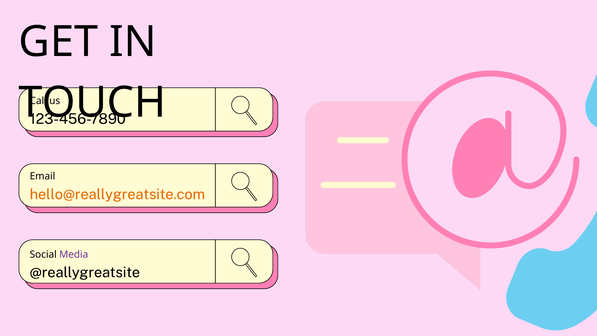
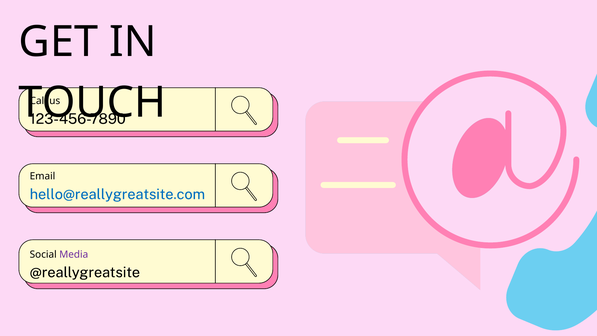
hello@reallygreatsite.com colour: orange -> blue
